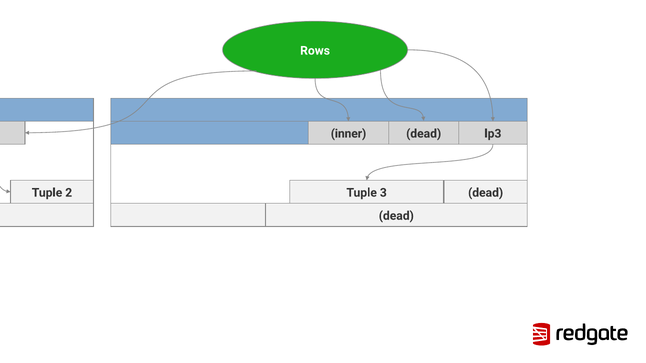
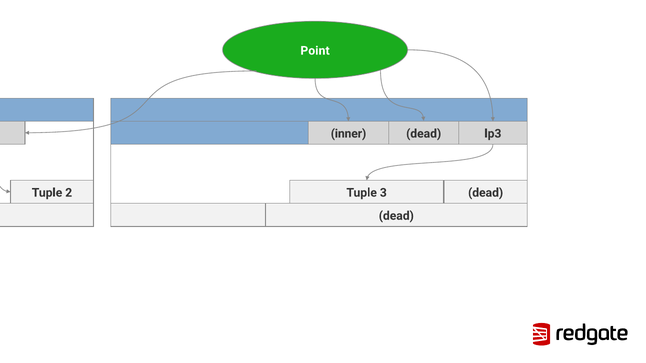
Rows: Rows -> Point
